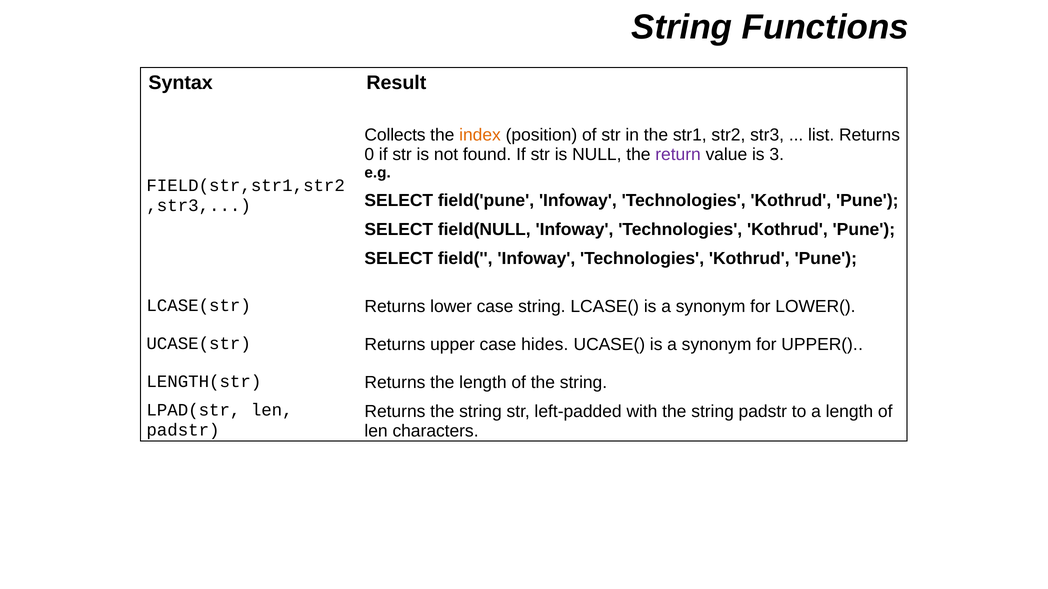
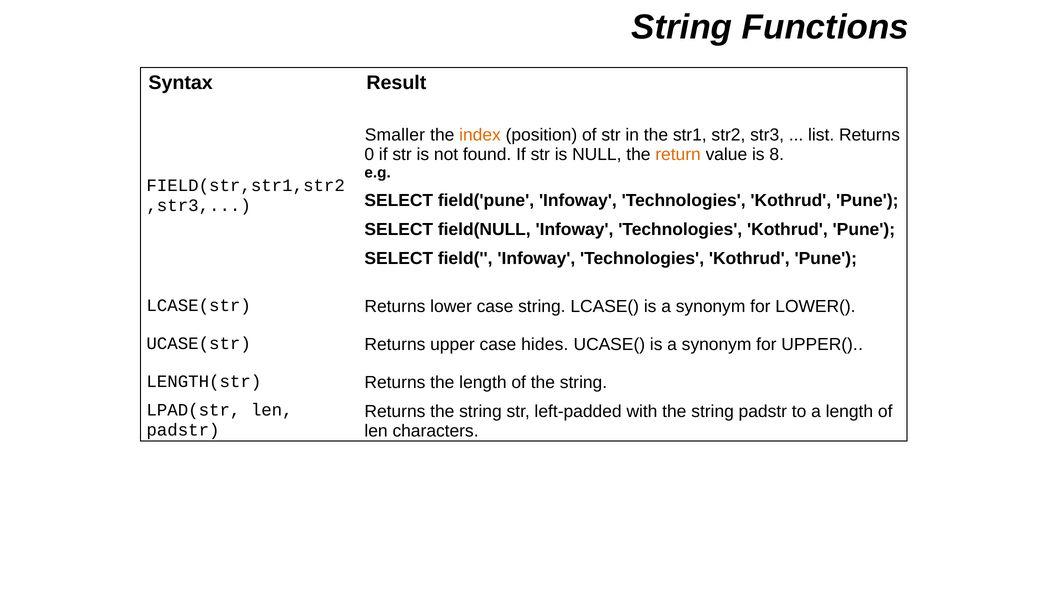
Collects: Collects -> Smaller
return colour: purple -> orange
3: 3 -> 8
